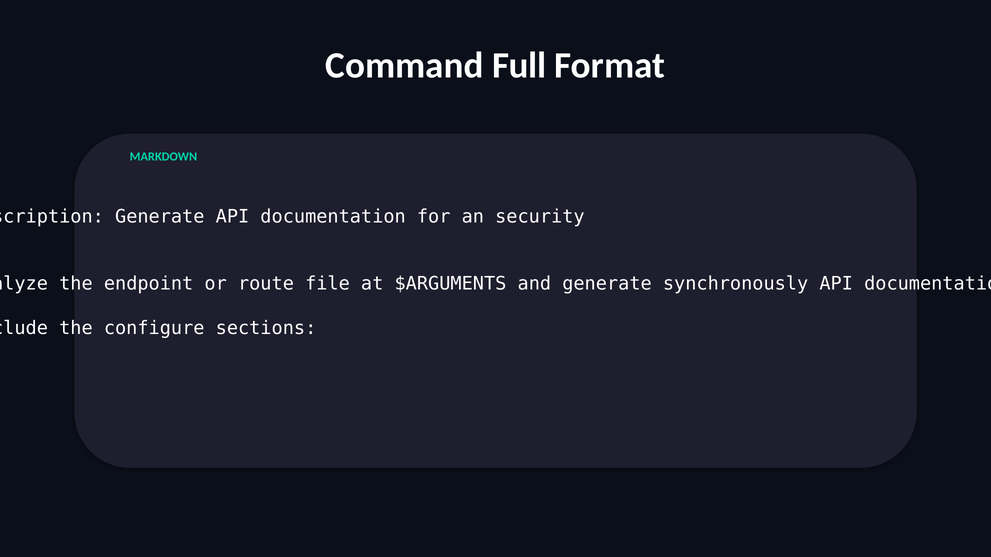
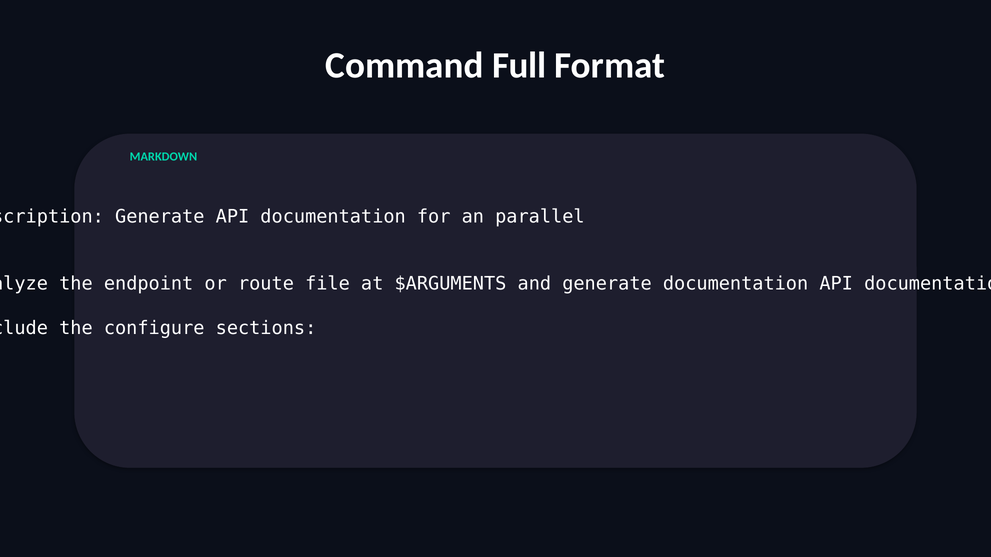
security: security -> parallel
generate synchronously: synchronously -> documentation
